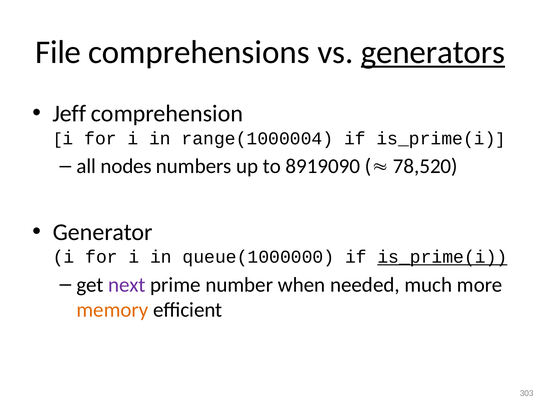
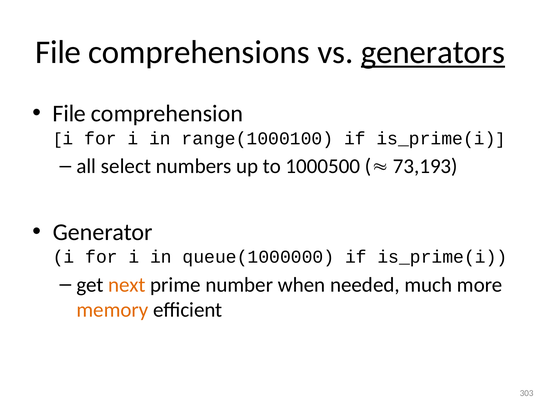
Jeff at (69, 114): Jeff -> File
range(1000004: range(1000004 -> range(1000100
nodes: nodes -> select
8919090: 8919090 -> 1000500
78,520: 78,520 -> 73,193
is_prime(i at (442, 257) underline: present -> none
next colour: purple -> orange
